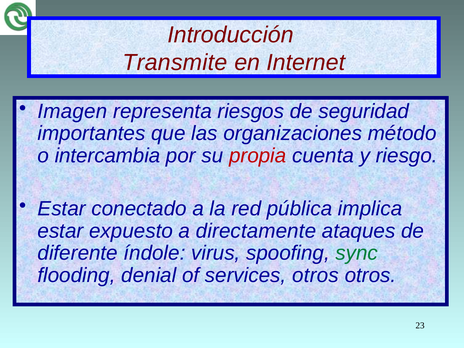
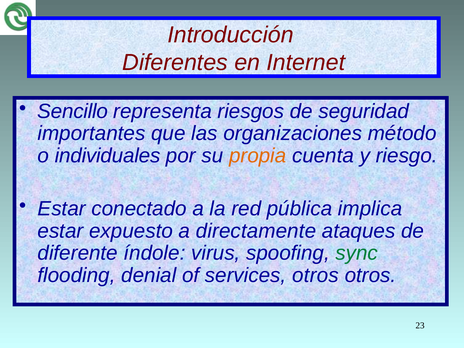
Transmite: Transmite -> Diferentes
Imagen: Imagen -> Sencillo
intercambia: intercambia -> individuales
propia colour: red -> orange
